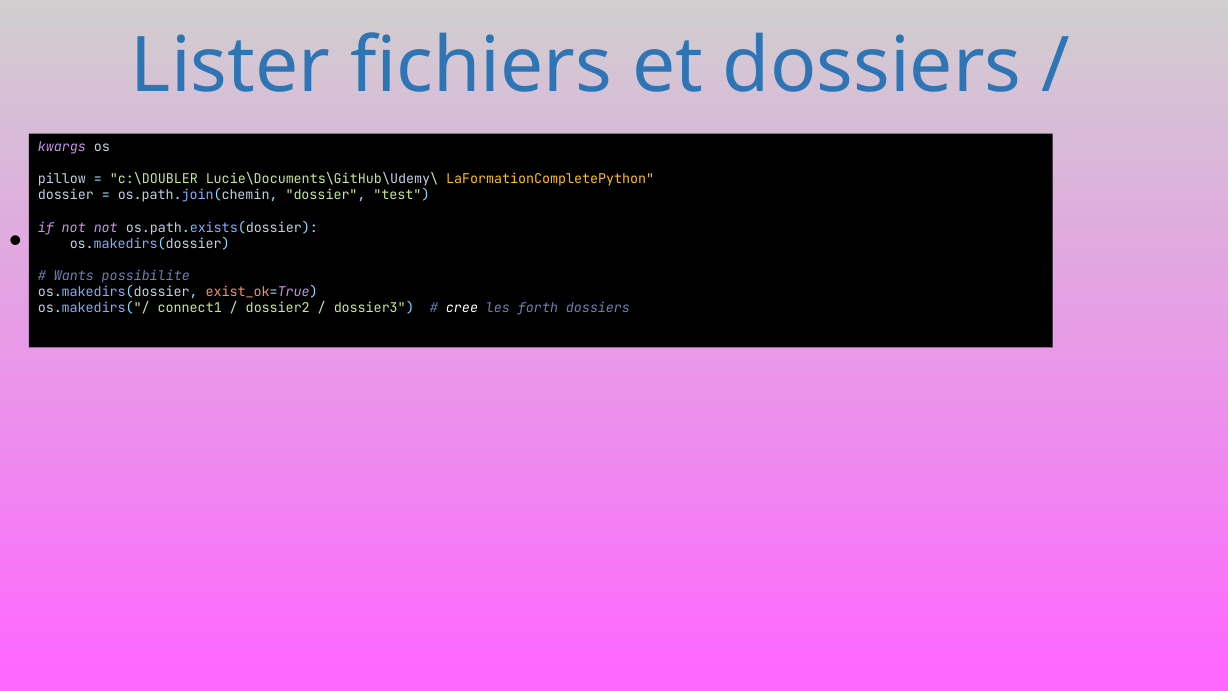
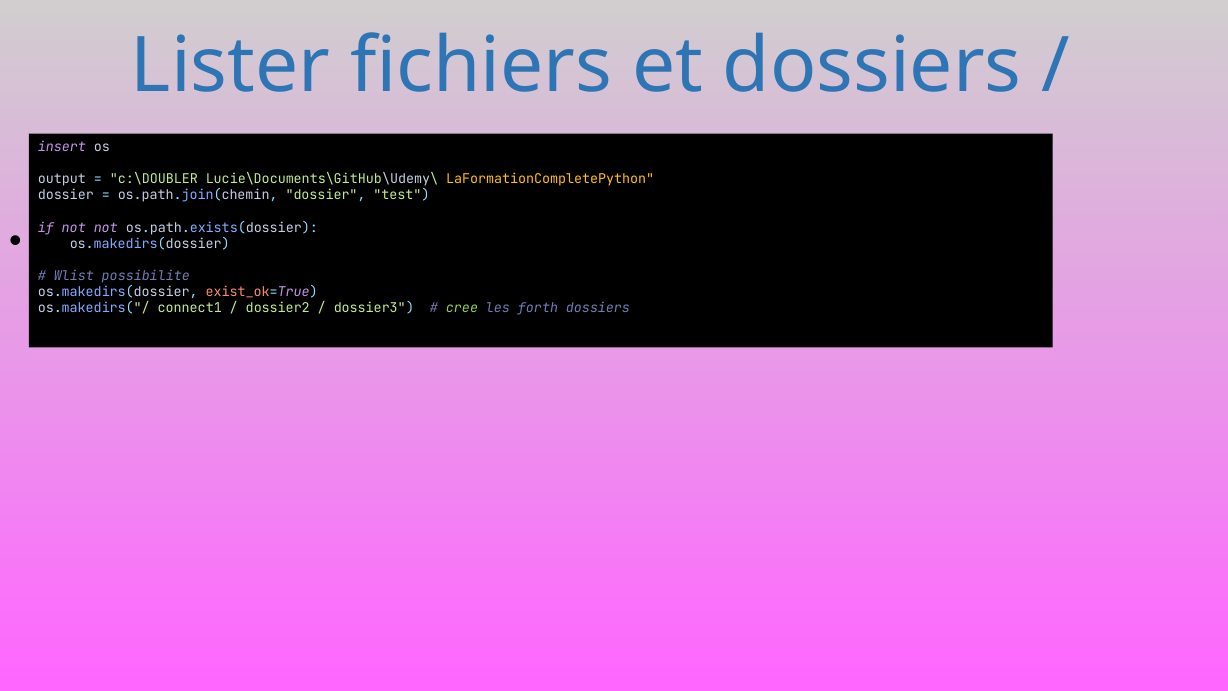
kwargs: kwargs -> insert
pillow: pillow -> output
Wants: Wants -> Wlist
cree colour: white -> light green
